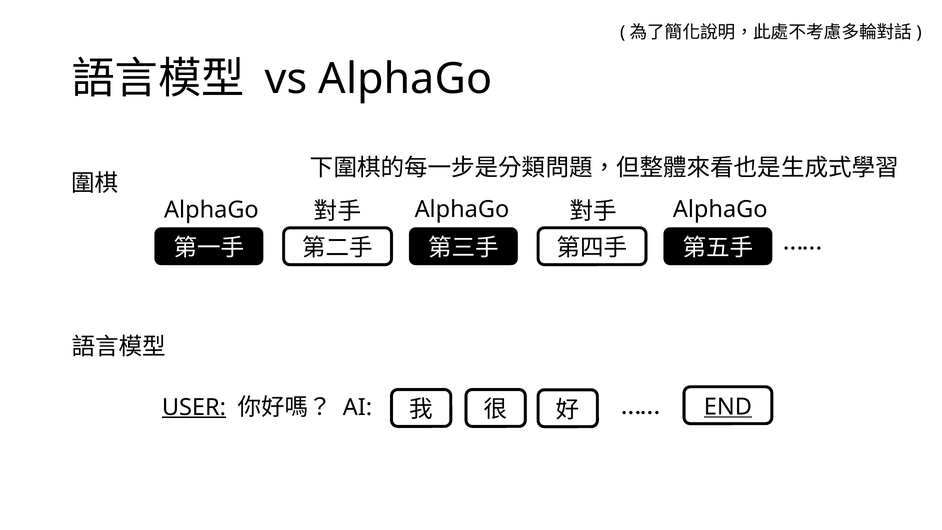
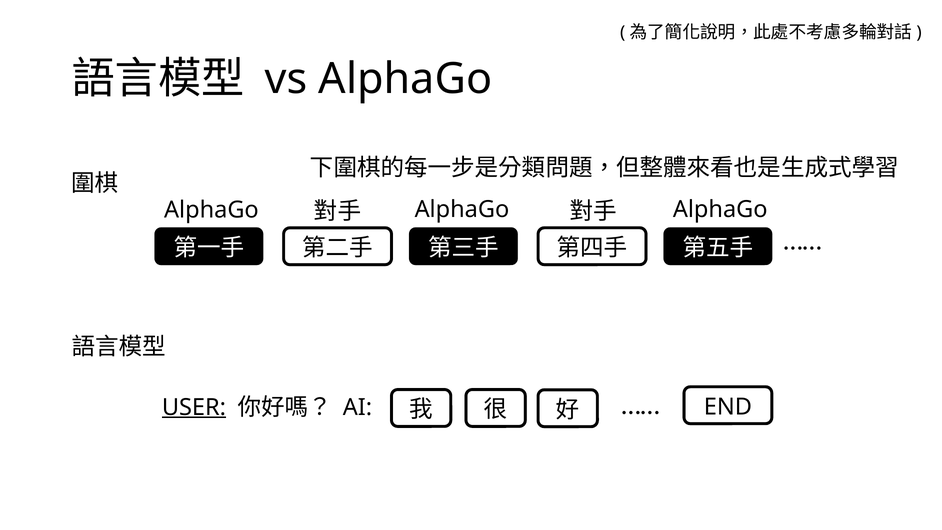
END underline: present -> none
